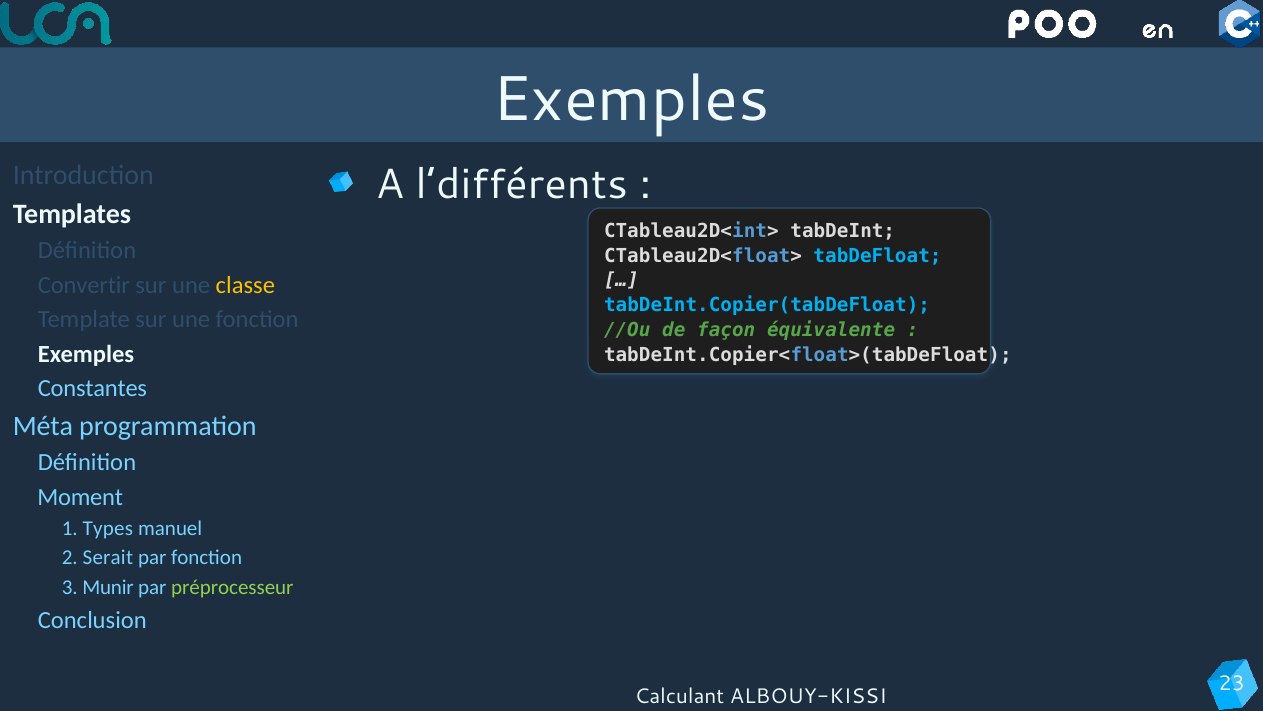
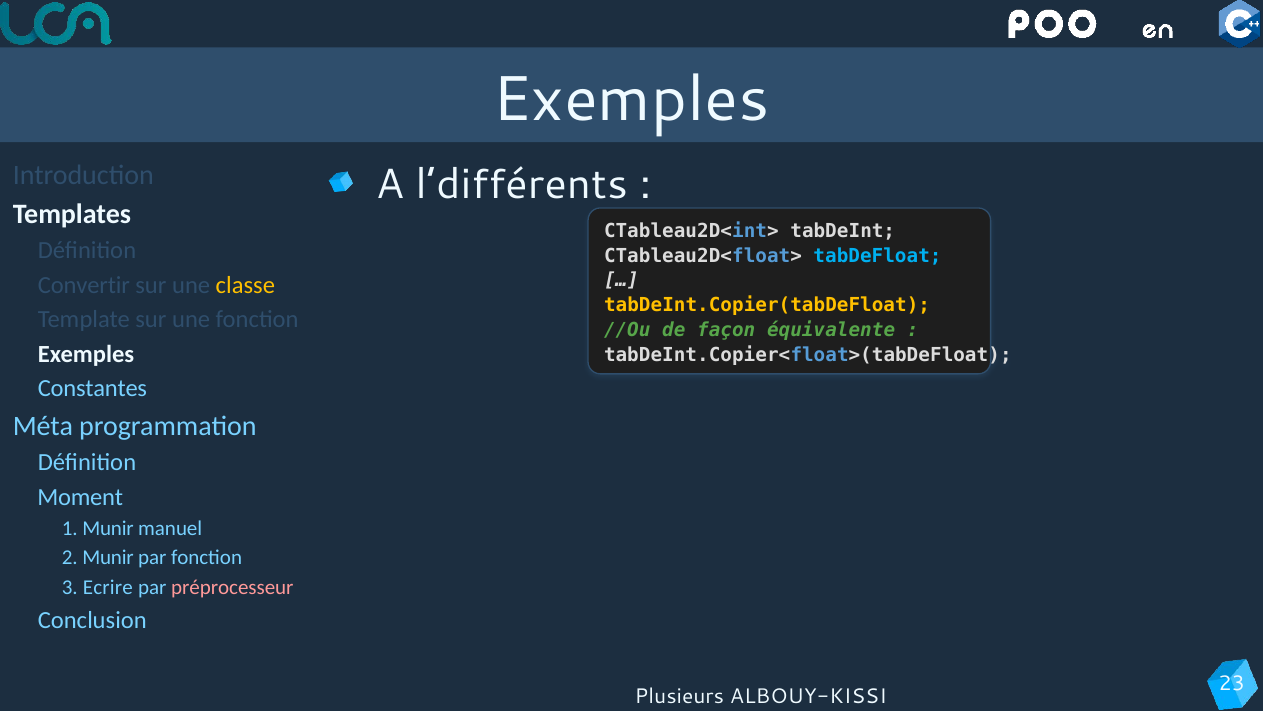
tabDeInt.Copier(tabDeFloat colour: light blue -> yellow
1 Types: Types -> Munir
2 Serait: Serait -> Munir
Munir: Munir -> Ecrire
préprocesseur colour: light green -> pink
Calculant: Calculant -> Plusieurs
